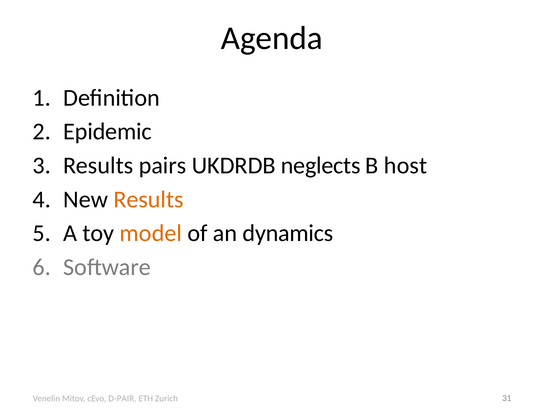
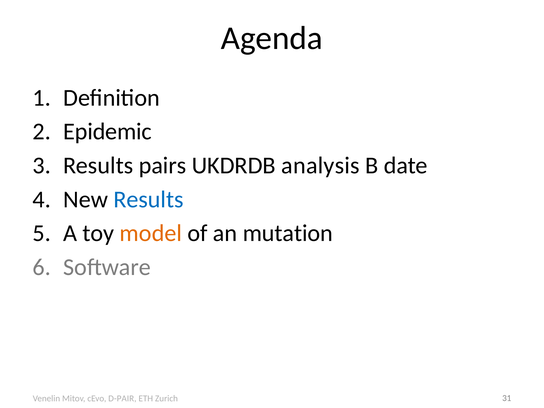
neglects: neglects -> analysis
host: host -> date
Results at (149, 199) colour: orange -> blue
dynamics: dynamics -> mutation
